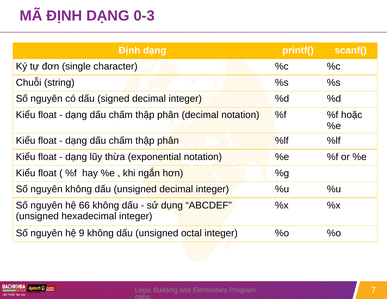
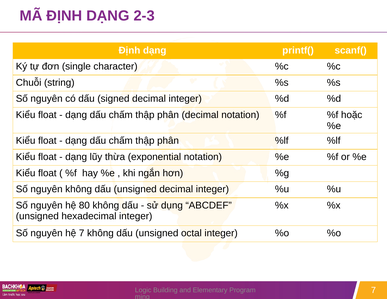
0-3: 0-3 -> 2-3
66: 66 -> 80
hệ 9: 9 -> 7
